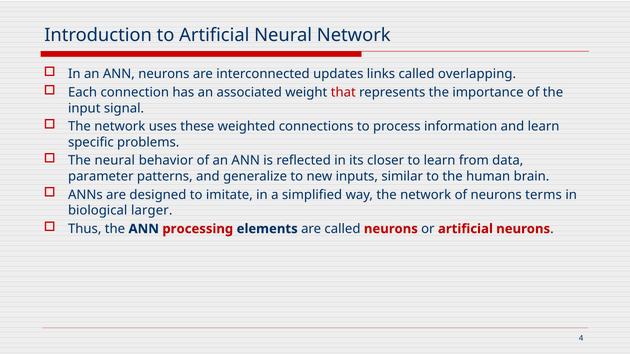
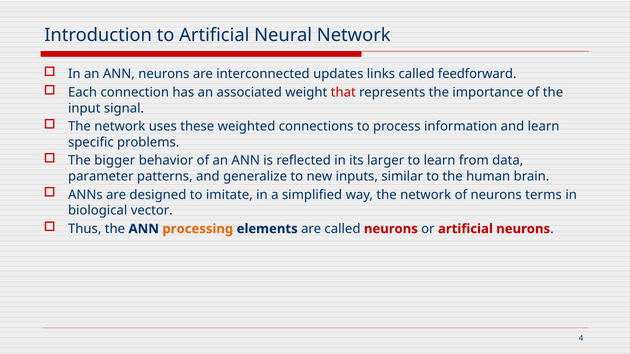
overlapping: overlapping -> feedforward
The neural: neural -> bigger
closer: closer -> larger
larger: larger -> vector
processing colour: red -> orange
